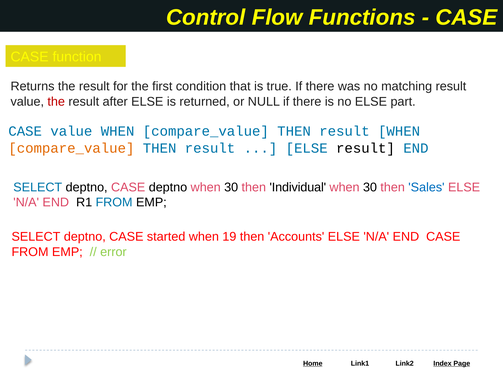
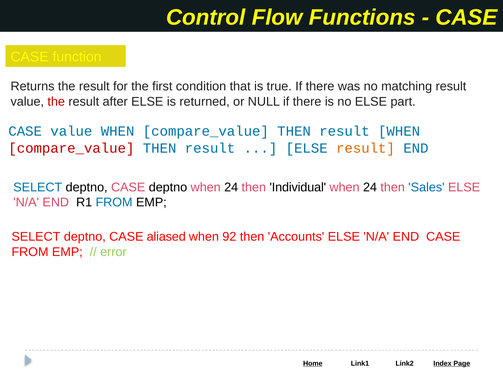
compare_value at (71, 148) colour: orange -> red
result at (365, 148) colour: black -> orange
deptno when 30: 30 -> 24
30 at (370, 187): 30 -> 24
started: started -> aliased
19: 19 -> 92
